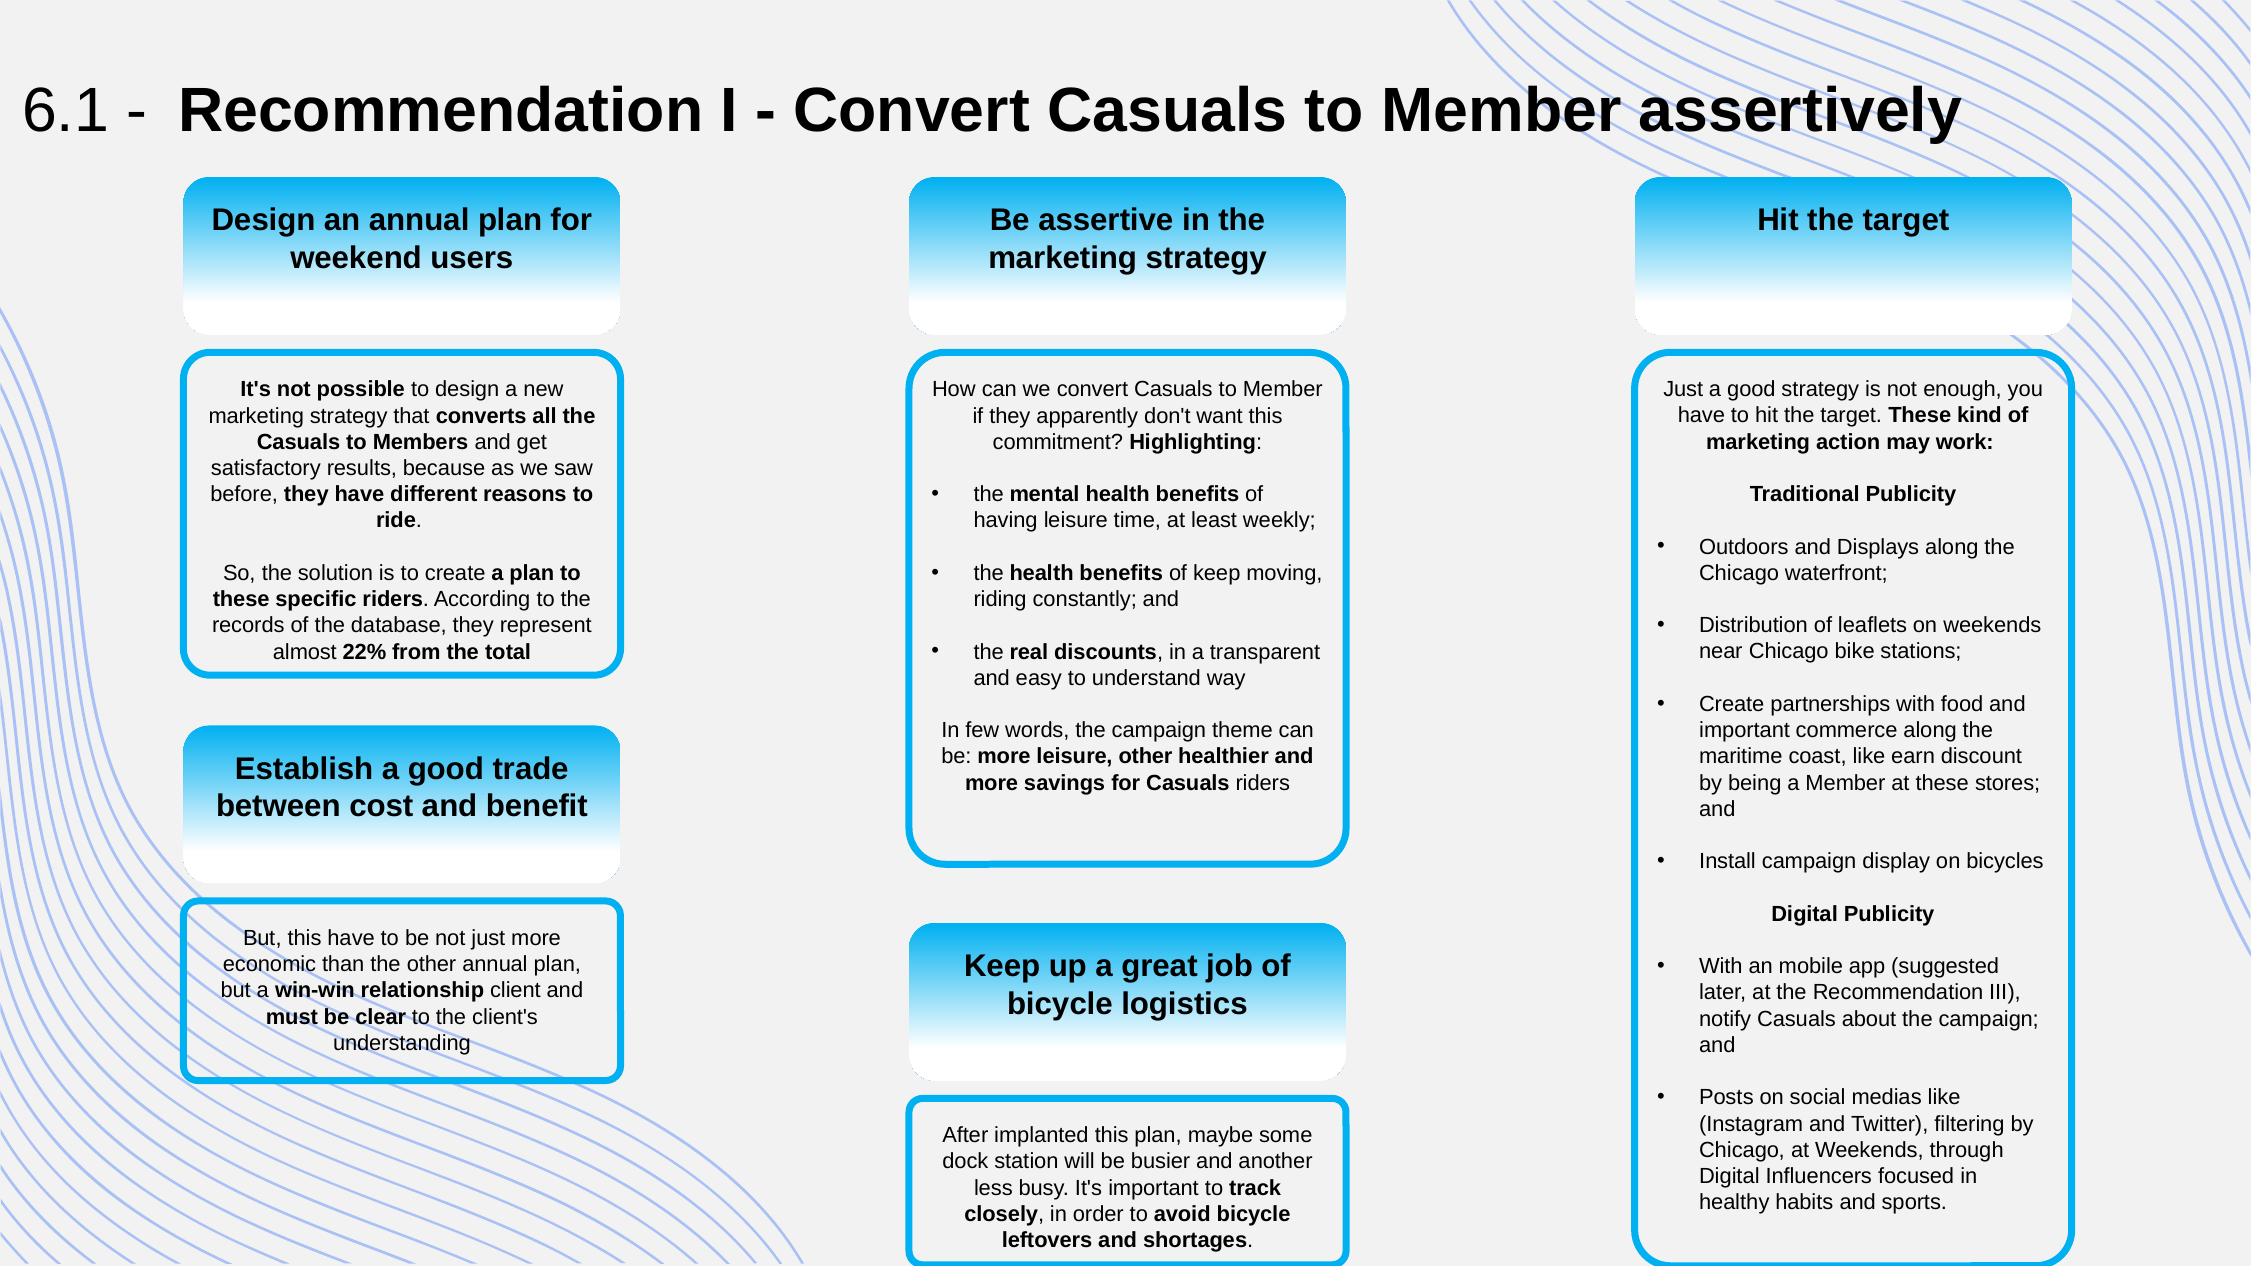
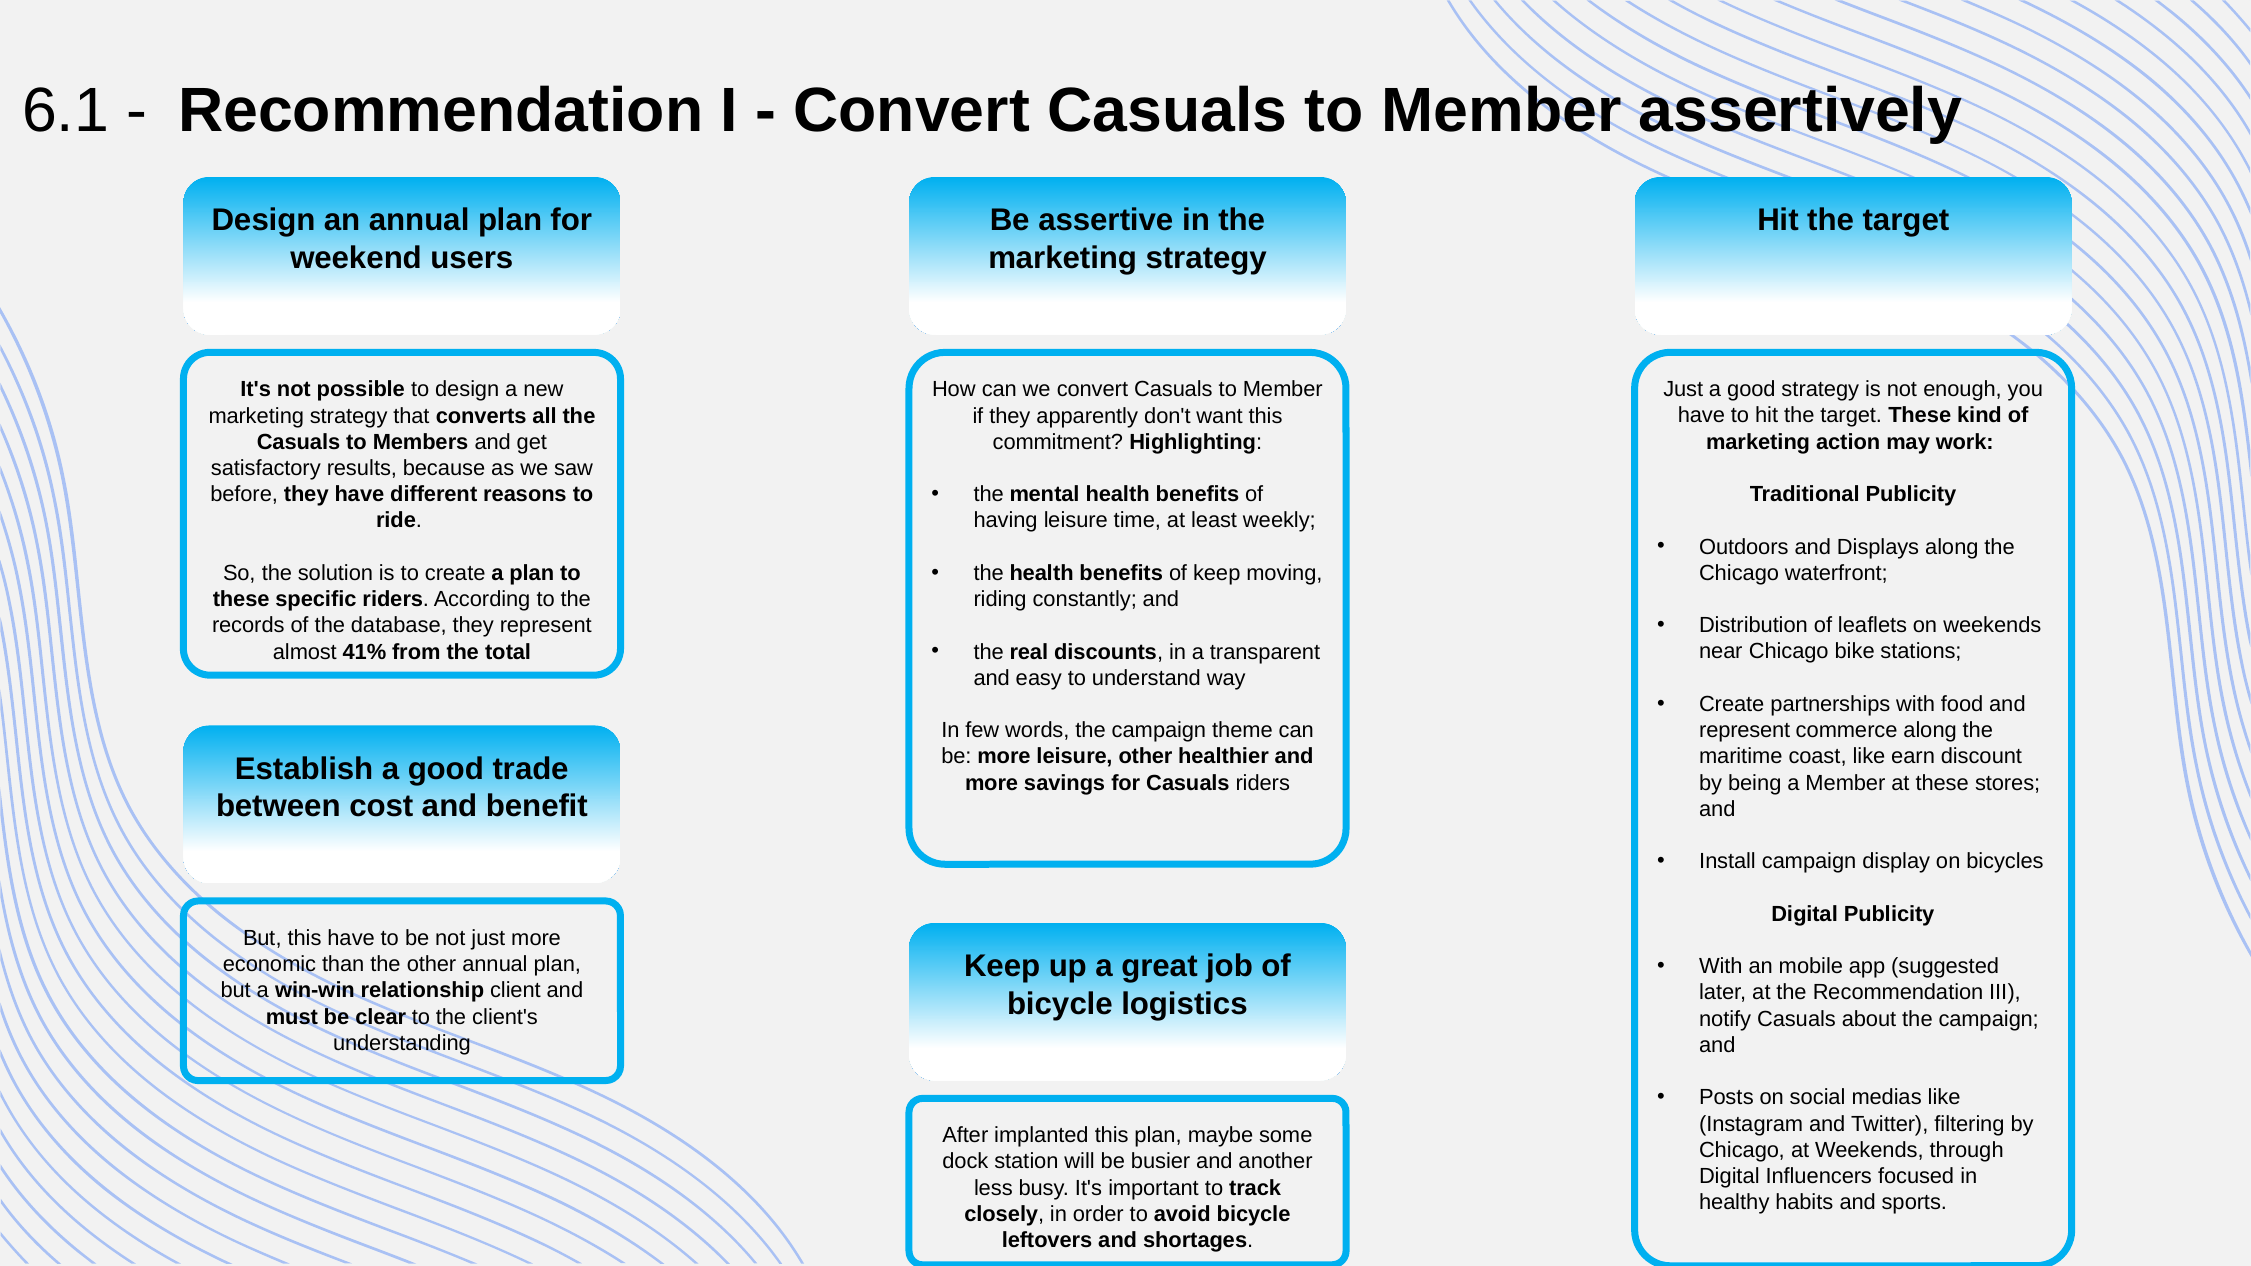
22%: 22% -> 41%
important at (1745, 731): important -> represent
